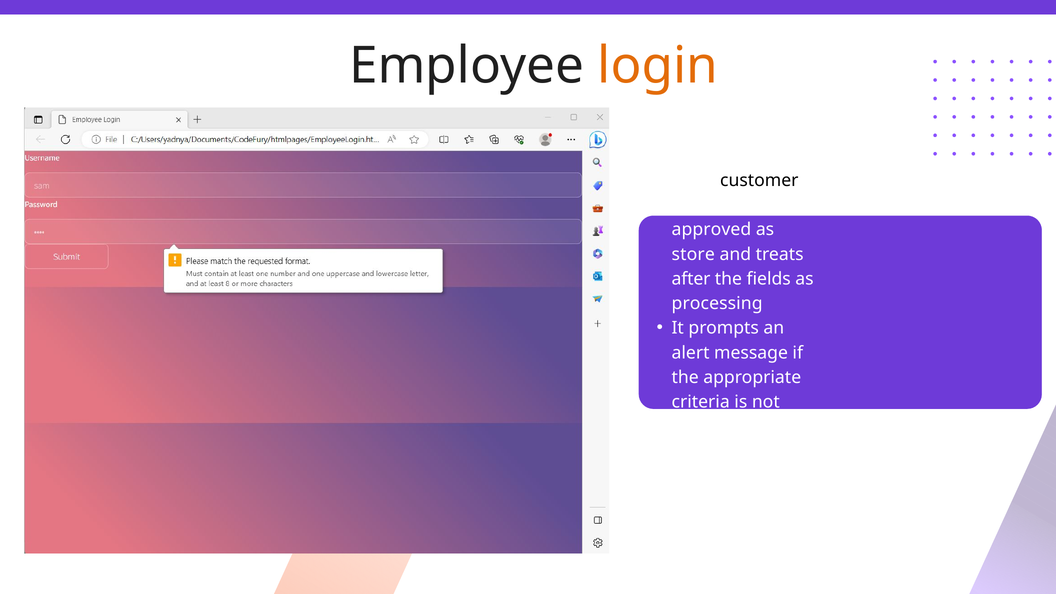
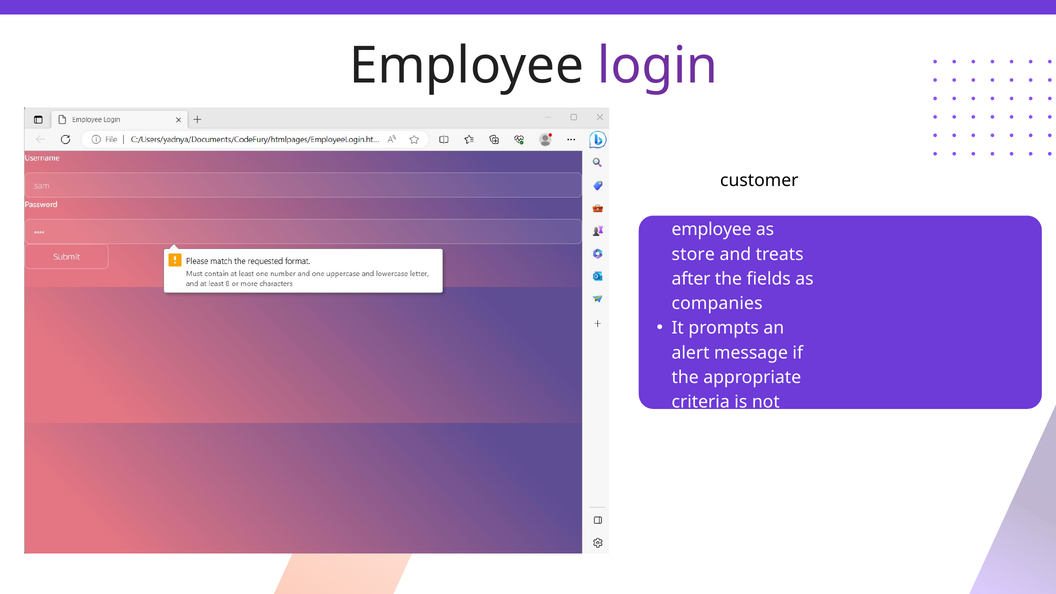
login at (658, 66) colour: orange -> purple
approved at (711, 230): approved -> employee
processing: processing -> companies
